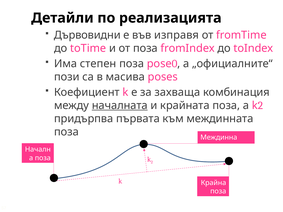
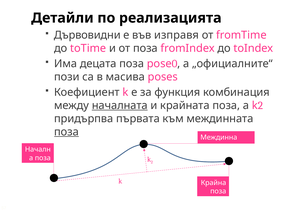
степен: степен -> децата
захваща: захваща -> функция
поза at (66, 132) underline: none -> present
